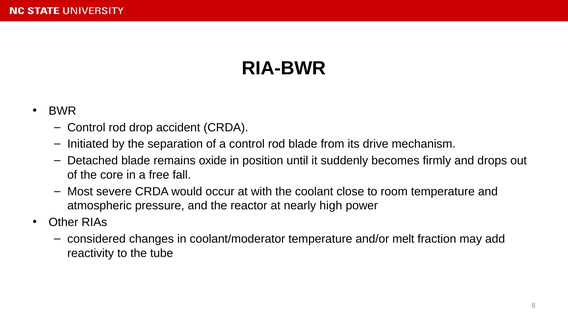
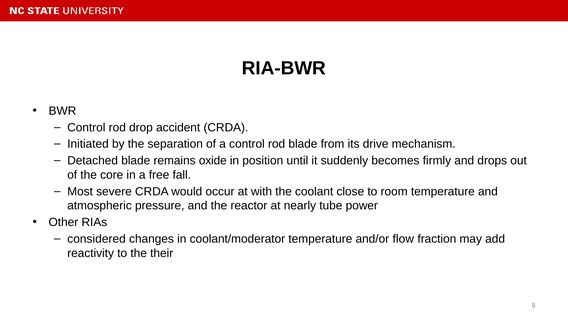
high: high -> tube
melt: melt -> flow
tube: tube -> their
